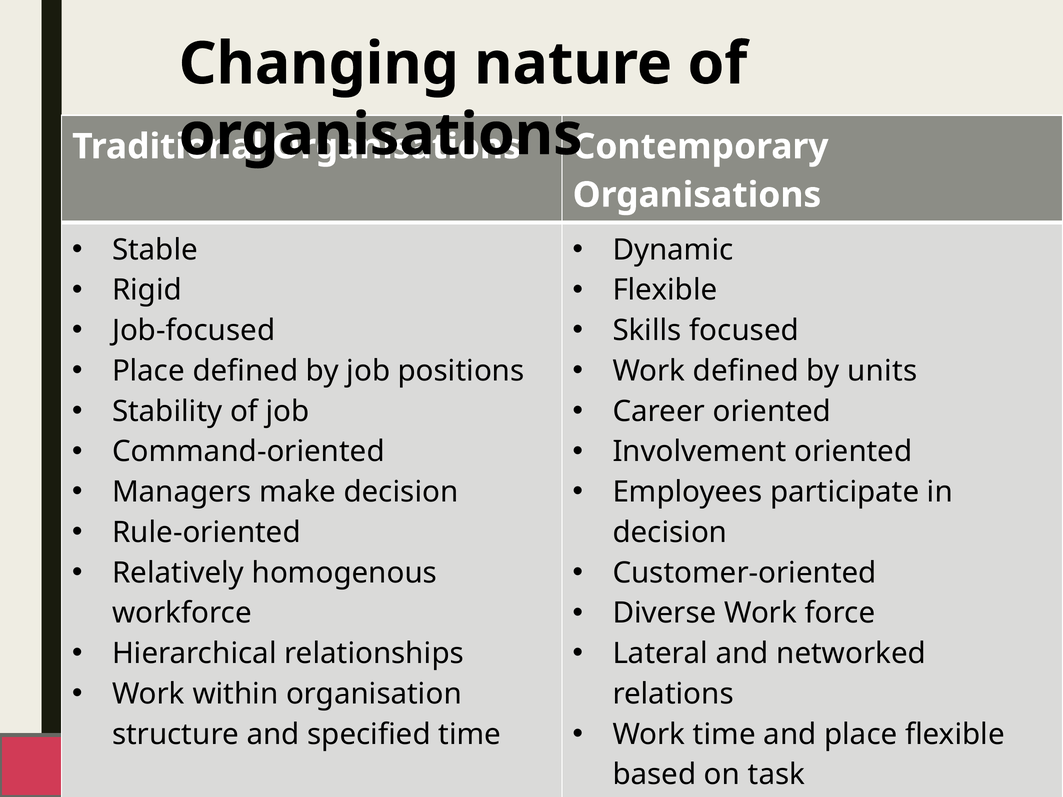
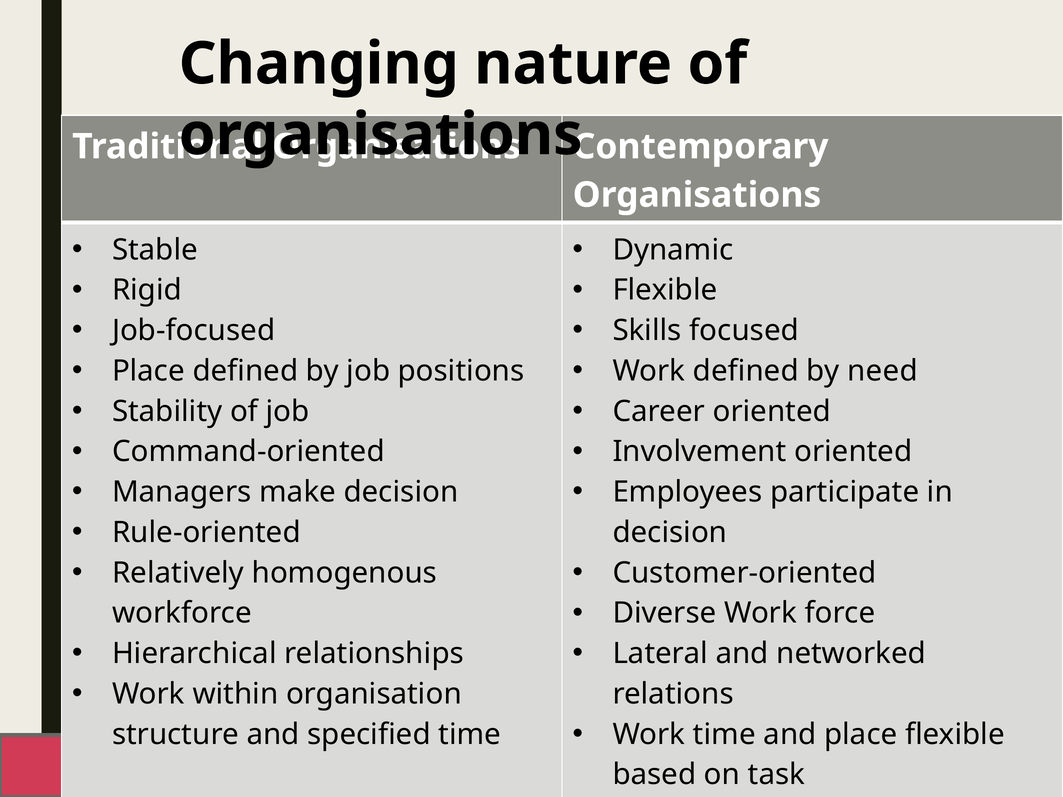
units: units -> need
